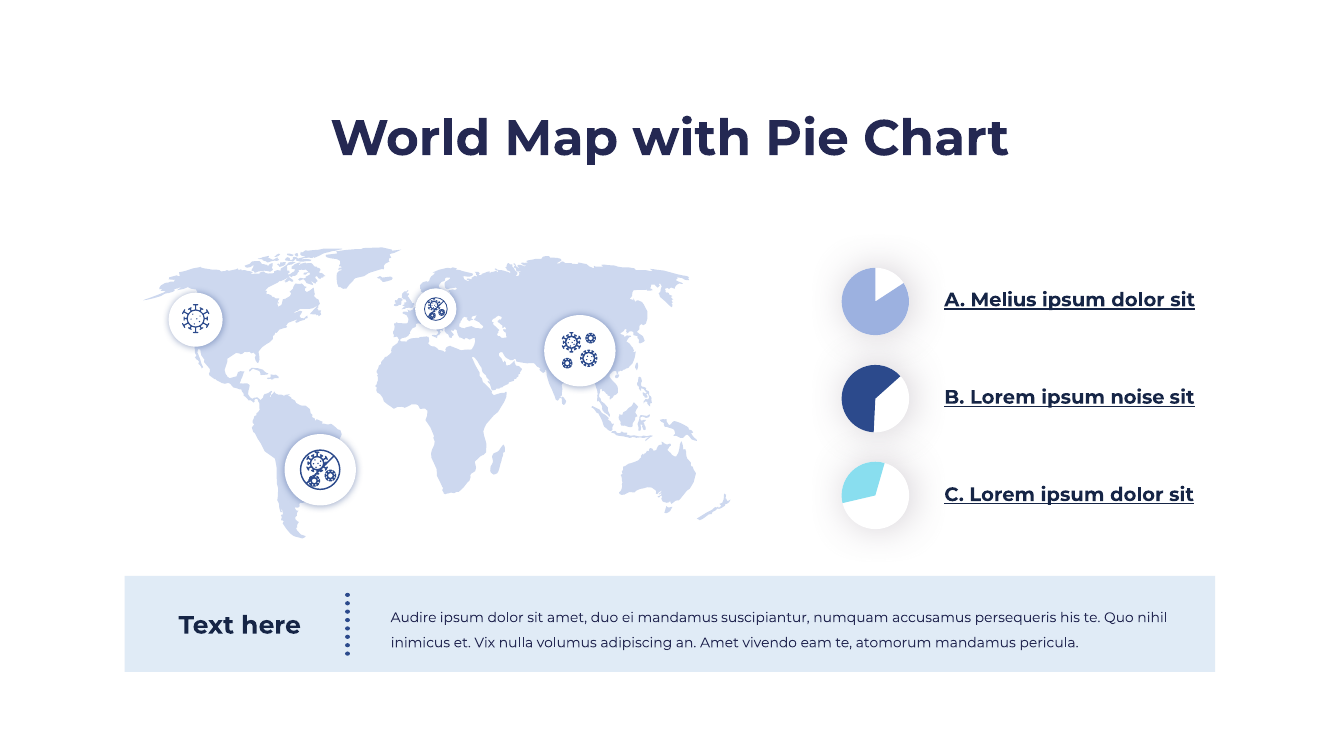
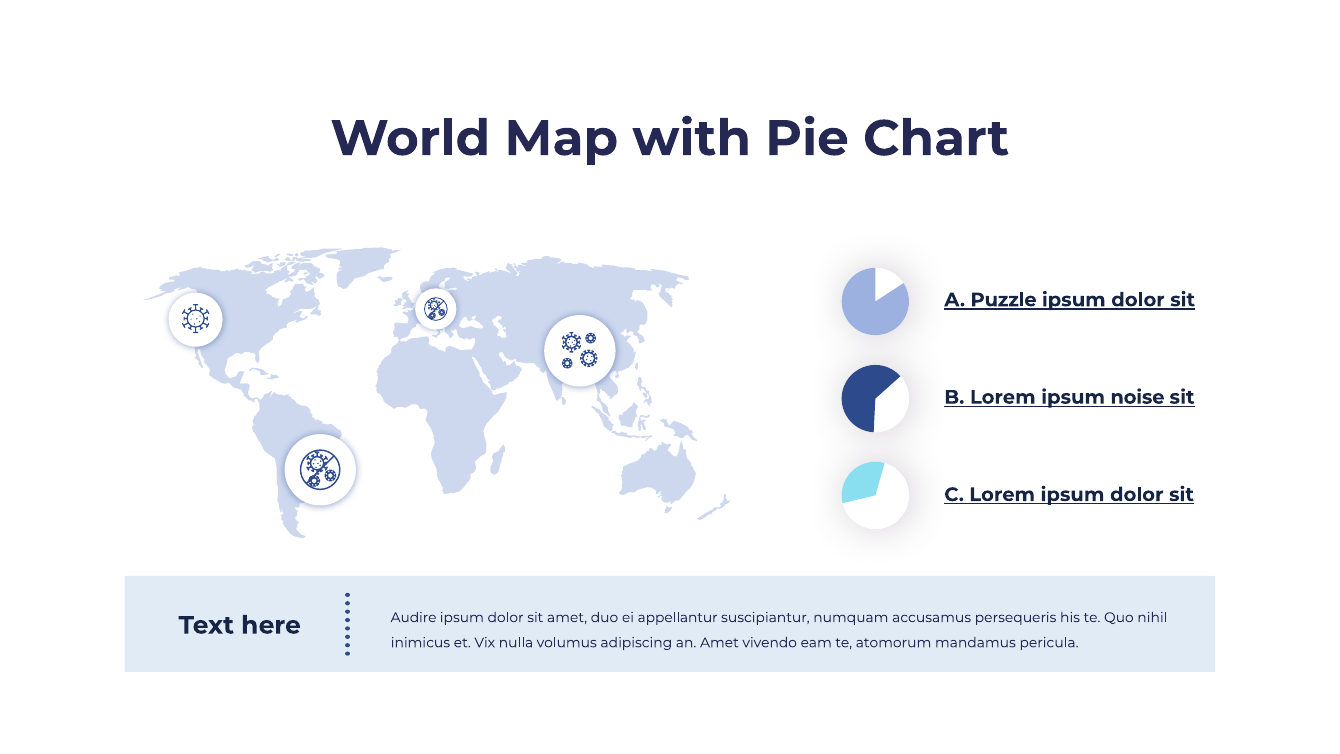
Melius: Melius -> Puzzle
ei mandamus: mandamus -> appellantur
